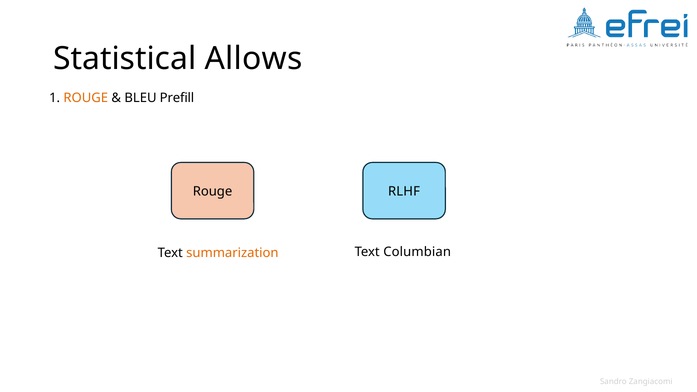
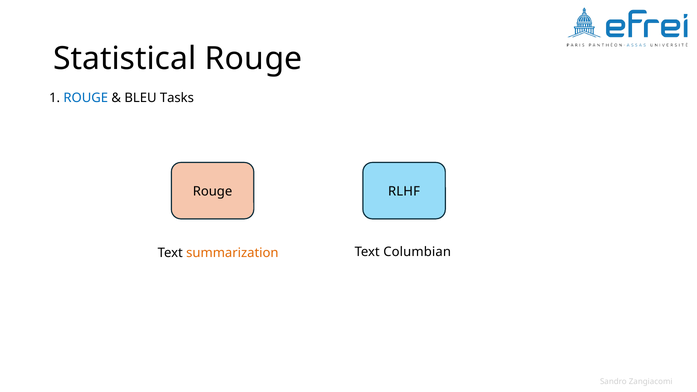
Statistical Allows: Allows -> Rouge
ROUGE at (86, 98) colour: orange -> blue
Prefill: Prefill -> Tasks
